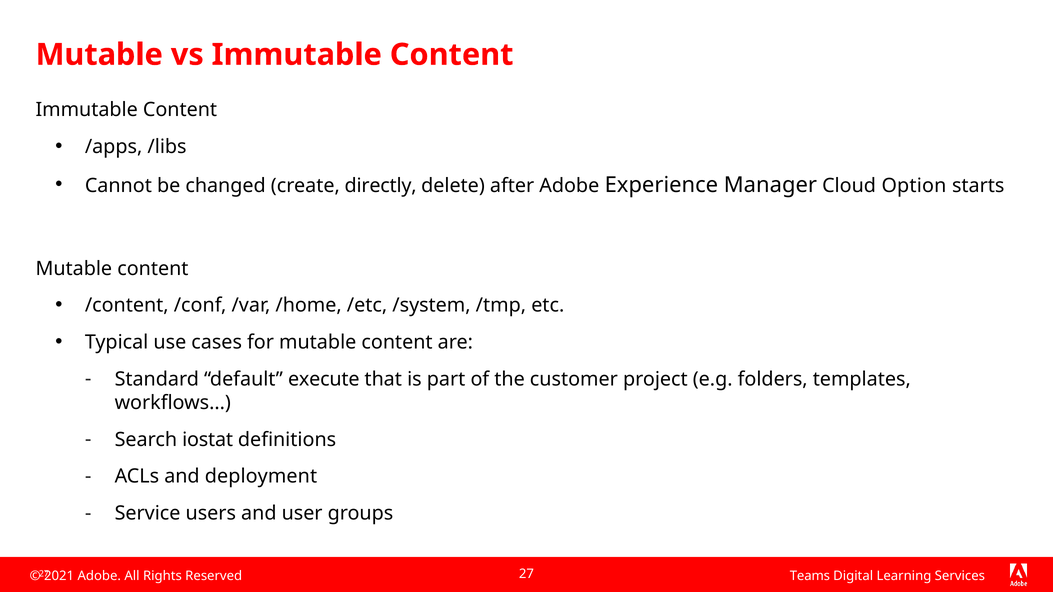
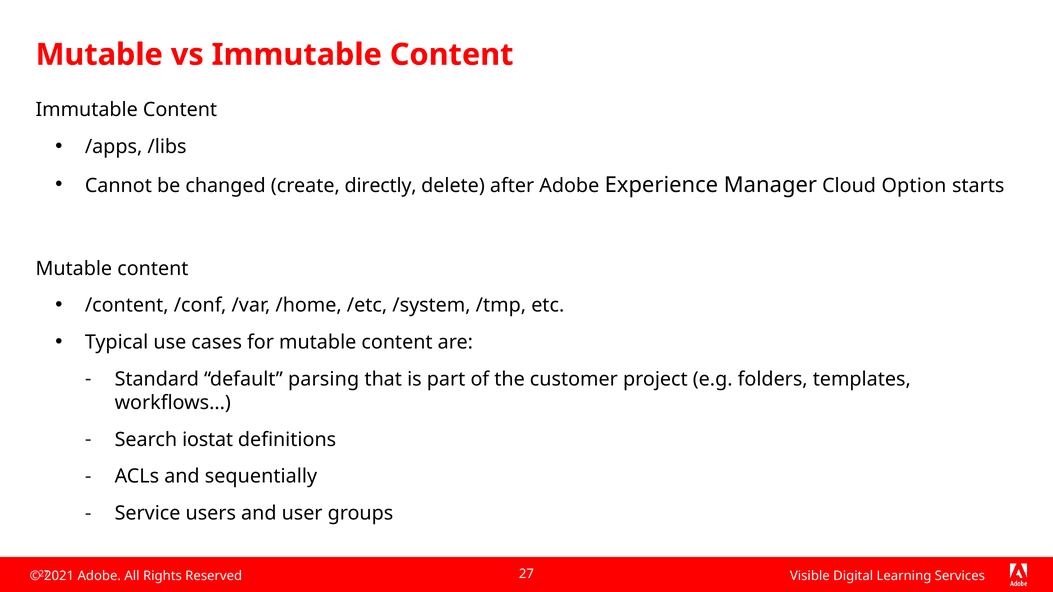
execute: execute -> parsing
deployment: deployment -> sequentially
Teams: Teams -> Visible
